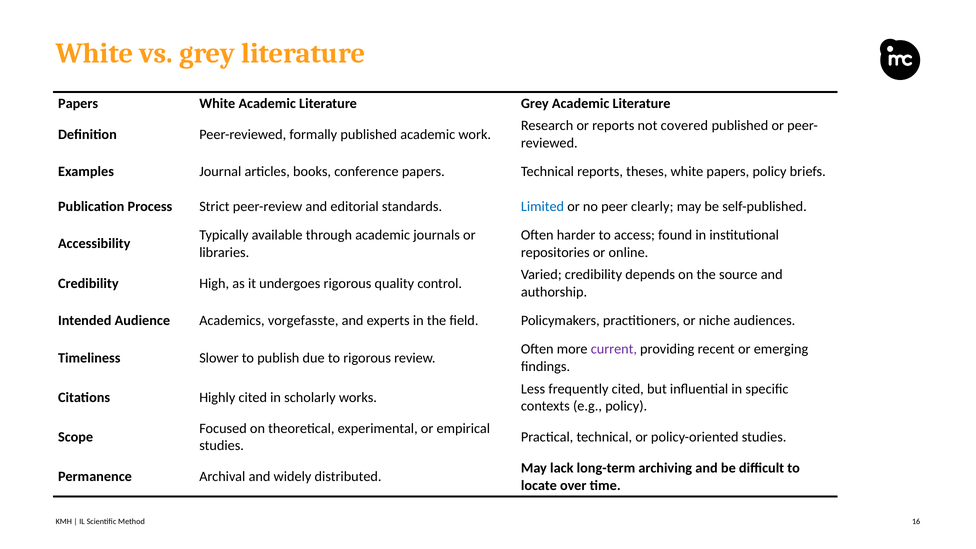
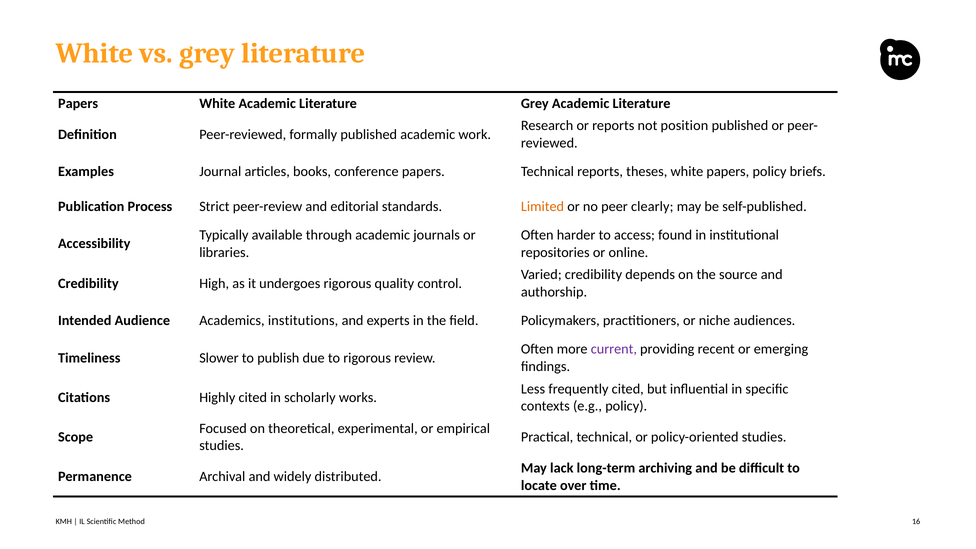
covered: covered -> position
Limited colour: blue -> orange
vorgefasste: vorgefasste -> institutions
